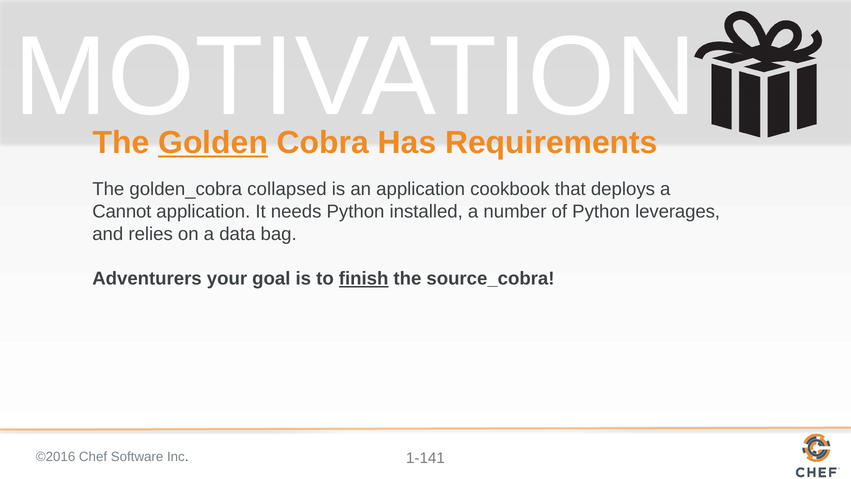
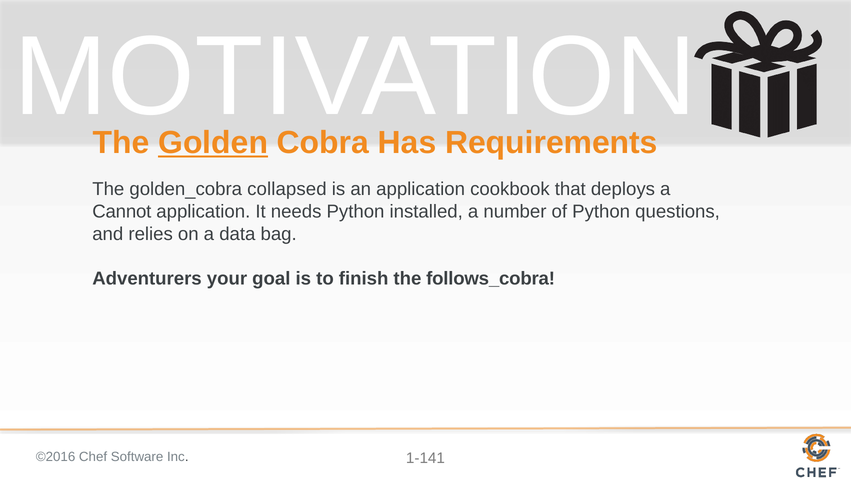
leverages: leverages -> questions
finish underline: present -> none
source_cobra: source_cobra -> follows_cobra
